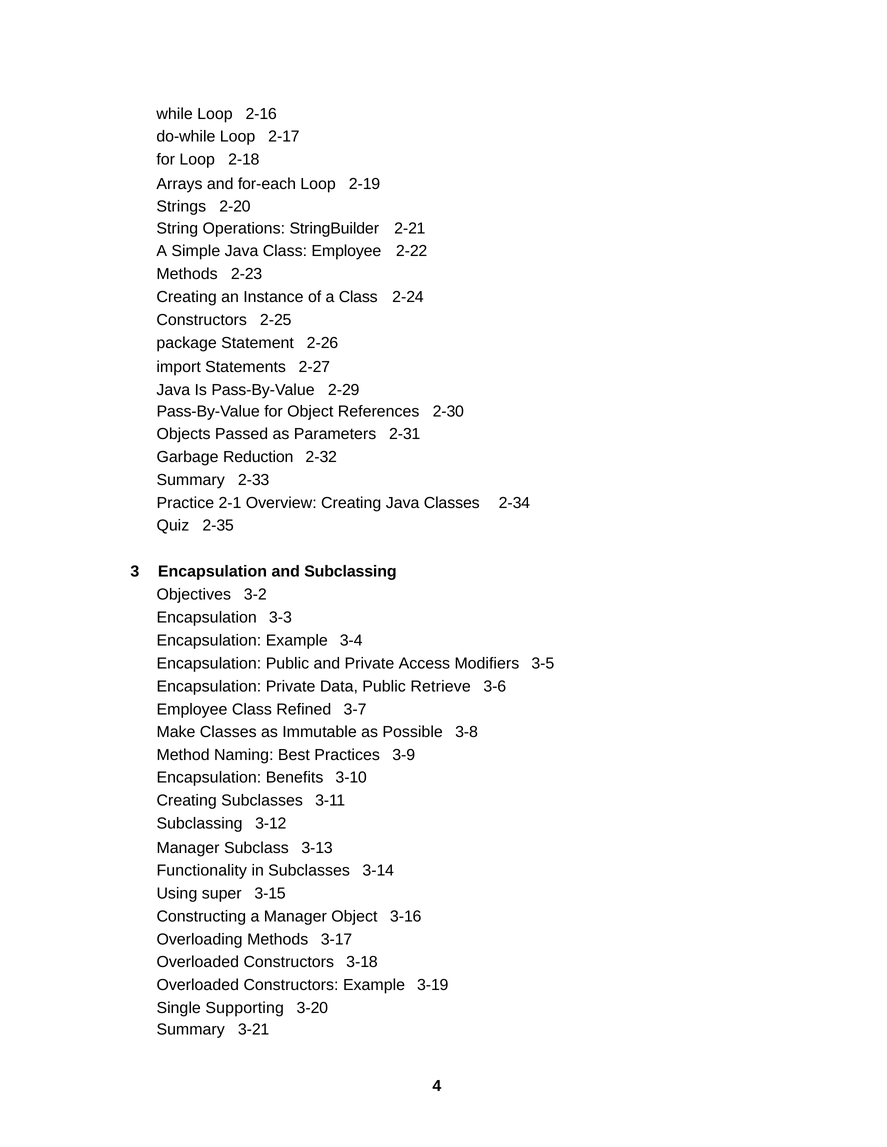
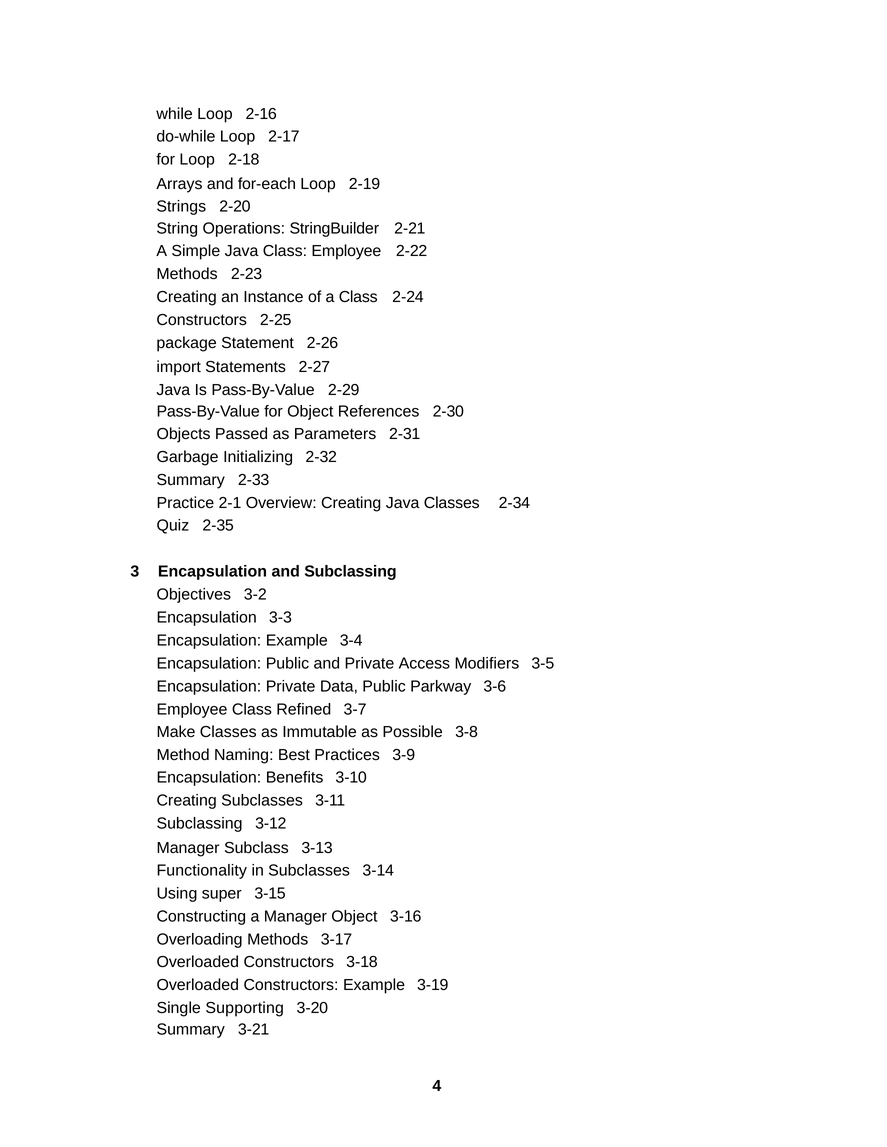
Reduction: Reduction -> Initializing
Retrieve: Retrieve -> Parkway
